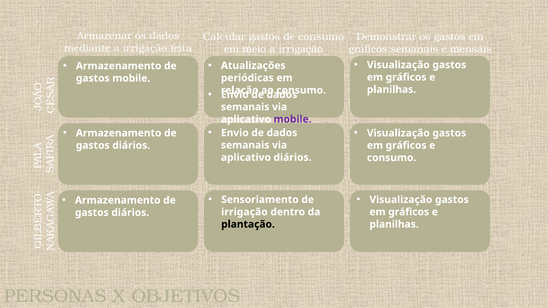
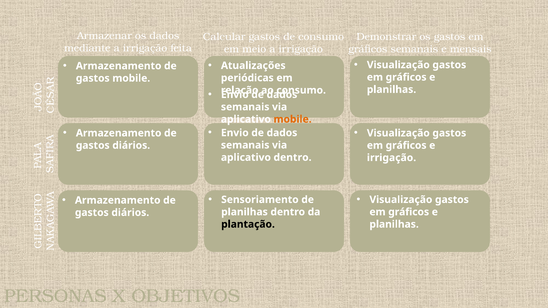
mobile at (293, 119) colour: purple -> orange
aplicativo diários: diários -> dentro
consumo at (392, 158): consumo -> irrigação
irrigação at (244, 212): irrigação -> planilhas
